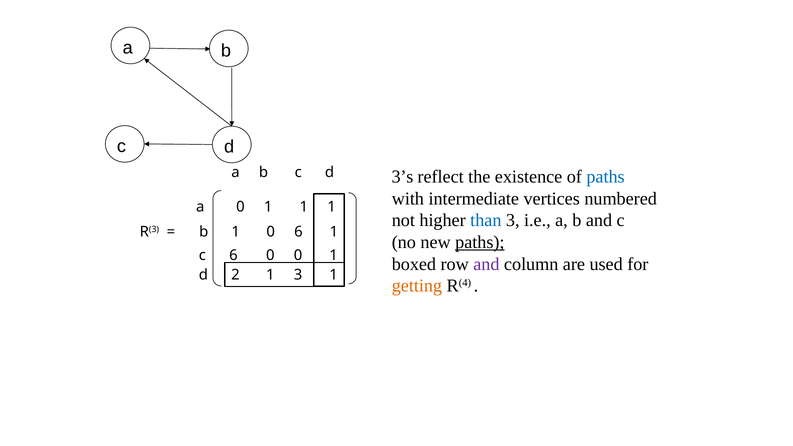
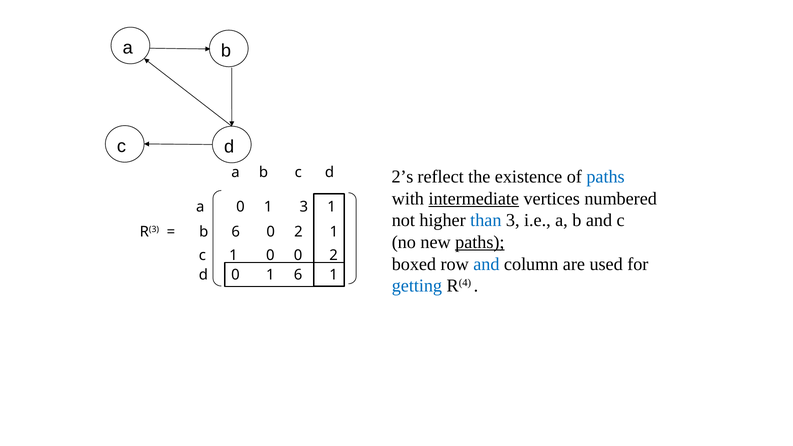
3’s: 3’s -> 2’s
intermediate underline: none -> present
0 1 1: 1 -> 3
b 1: 1 -> 6
6 at (298, 232): 6 -> 2
c 6: 6 -> 1
0 0 1: 1 -> 2
and at (486, 264) colour: purple -> blue
d 2: 2 -> 0
1 3: 3 -> 6
getting colour: orange -> blue
